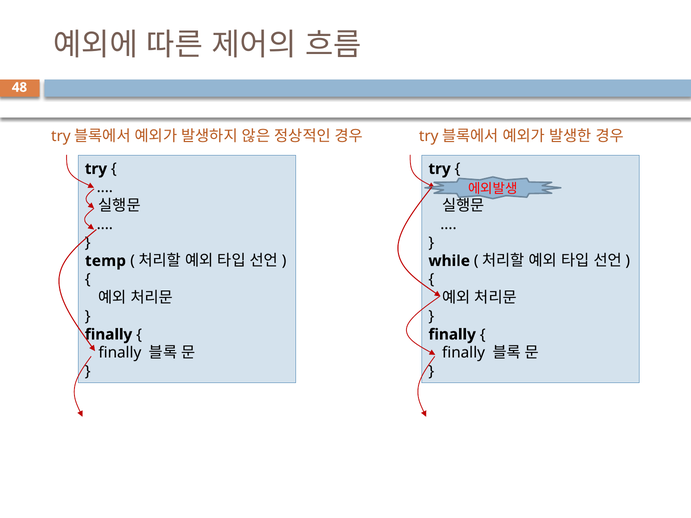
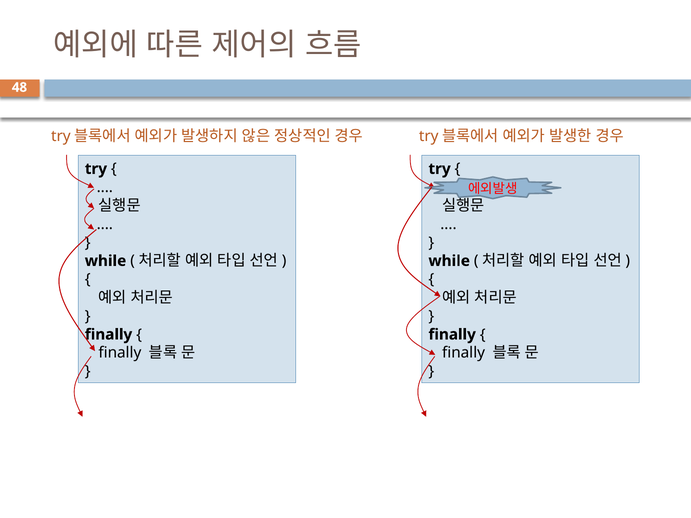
temp at (105, 261): temp -> while
